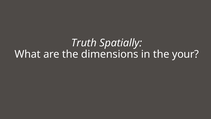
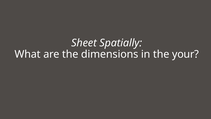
Truth: Truth -> Sheet
